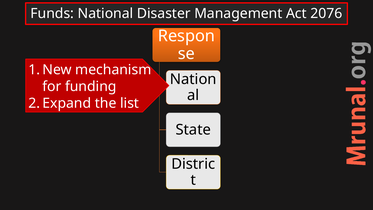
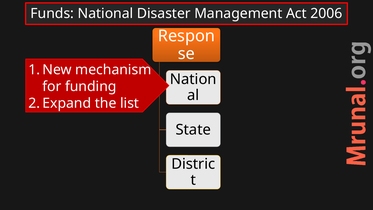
2076: 2076 -> 2006
